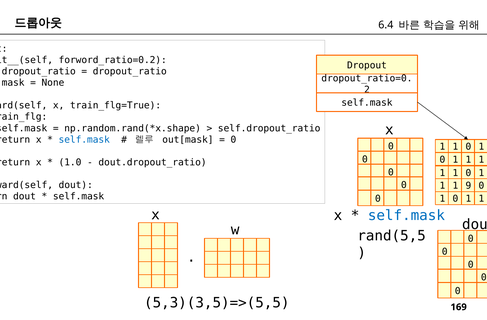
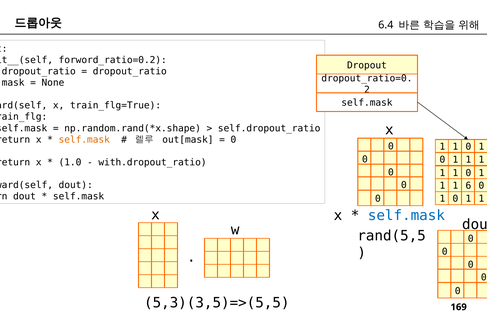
self.mask at (84, 140) colour: blue -> orange
dout.dropout_ratio: dout.dropout_ratio -> with.dropout_ratio
9: 9 -> 6
